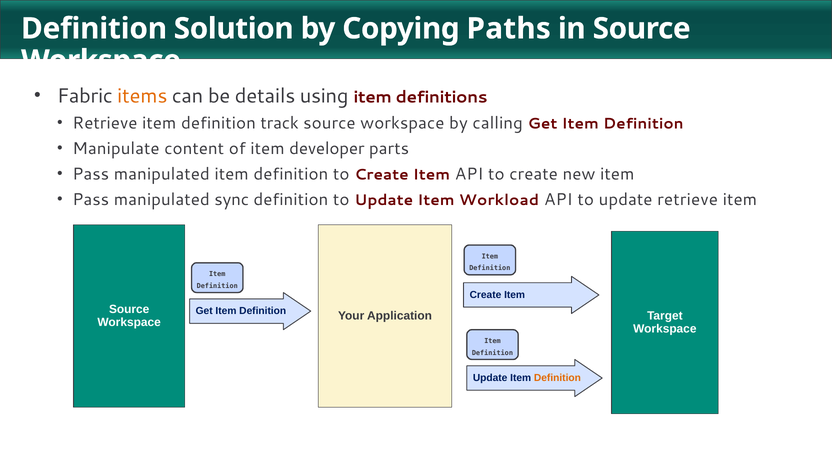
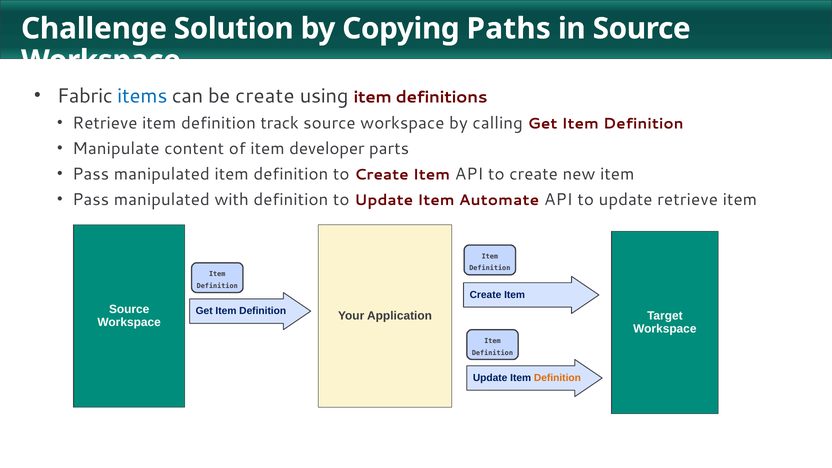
Definition at (94, 29): Definition -> Challenge
items colour: orange -> blue
be details: details -> create
sync: sync -> with
Workload: Workload -> Automate
